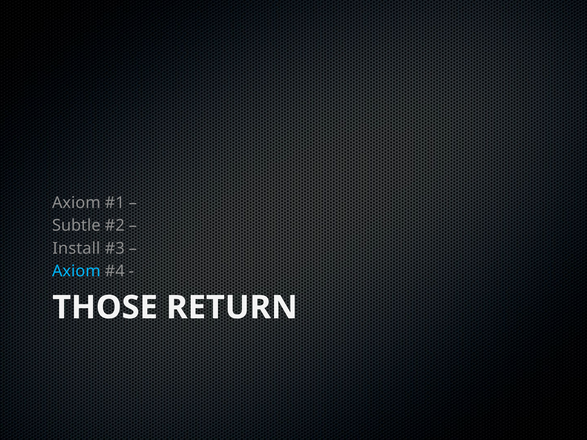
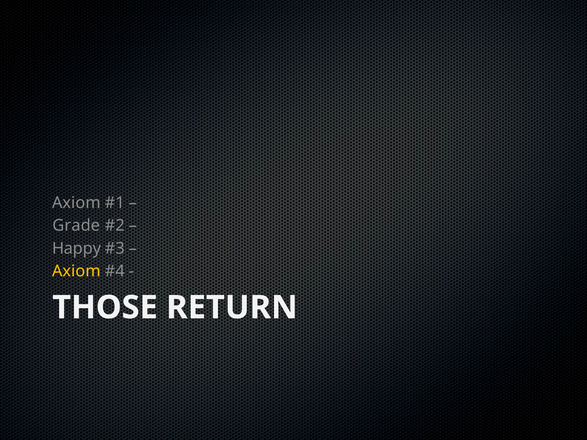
Subtle: Subtle -> Grade
Install: Install -> Happy
Axiom at (76, 271) colour: light blue -> yellow
